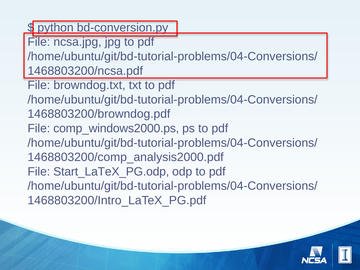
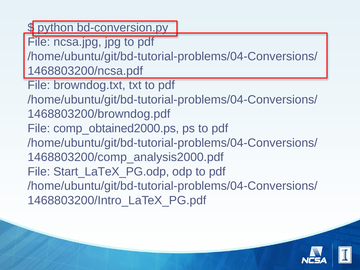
comp_windows2000.ps: comp_windows2000.ps -> comp_obtained2000.ps
